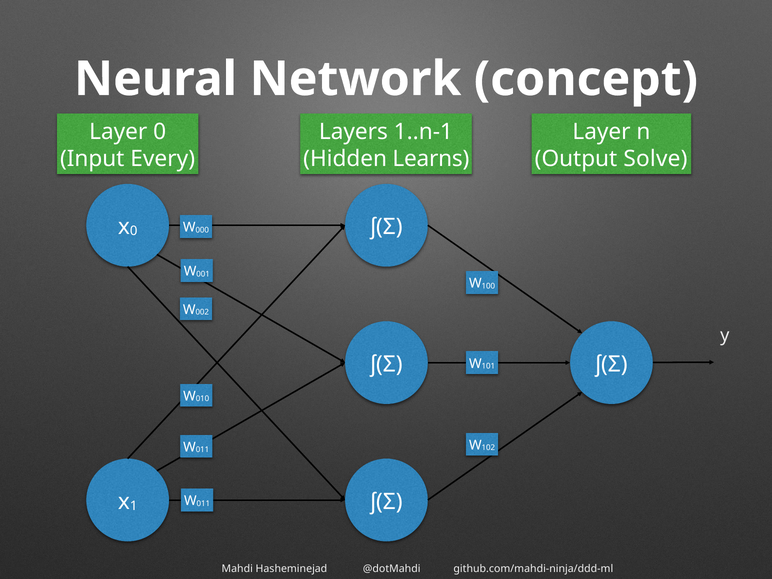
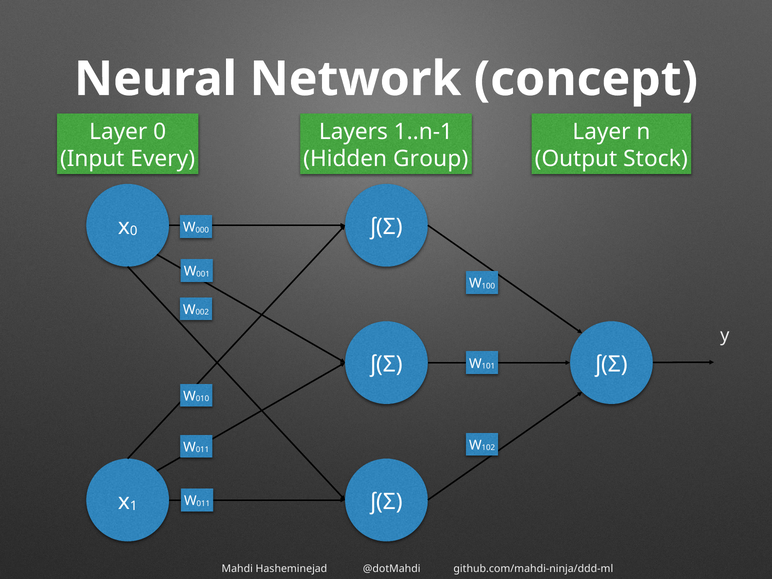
Learns: Learns -> Group
Solve: Solve -> Stock
